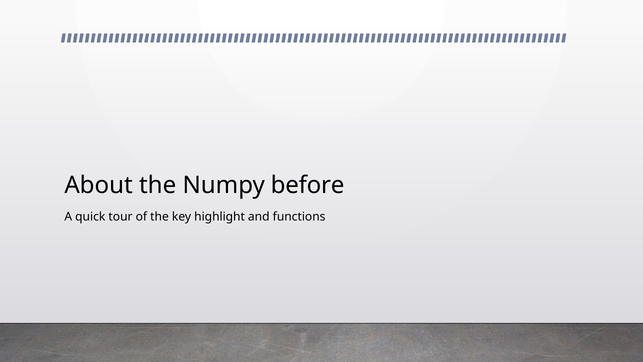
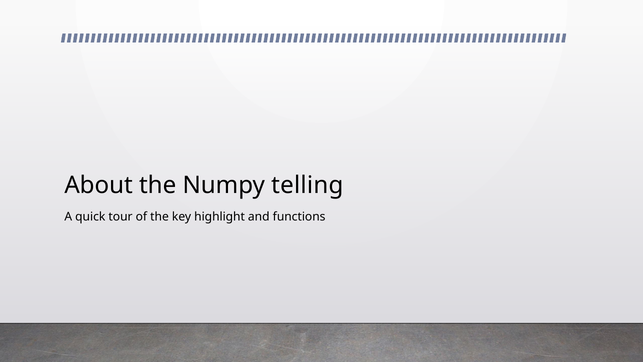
before: before -> telling
